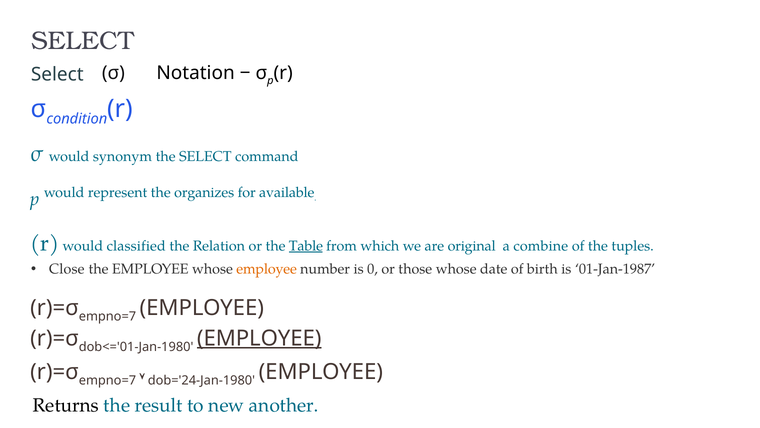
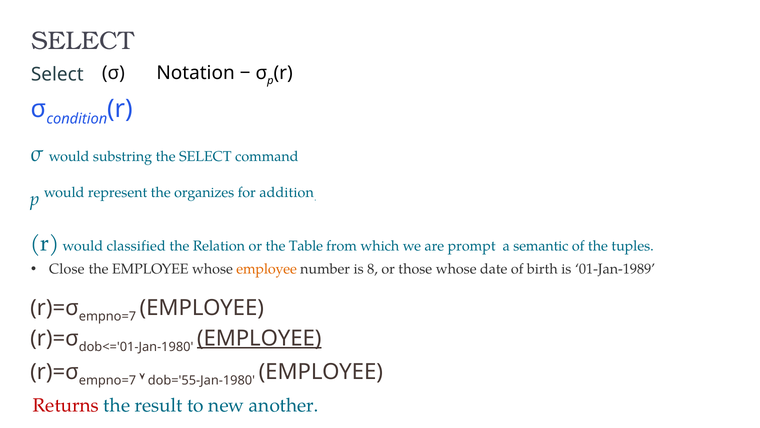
synonym: synonym -> substring
available: available -> addition
Table underline: present -> none
original: original -> prompt
combine: combine -> semantic
0: 0 -> 8
01-Jan-1987: 01-Jan-1987 -> 01-Jan-1989
dob='24-Jan-1980: dob='24-Jan-1980 -> dob='55-Jan-1980
Returns colour: black -> red
